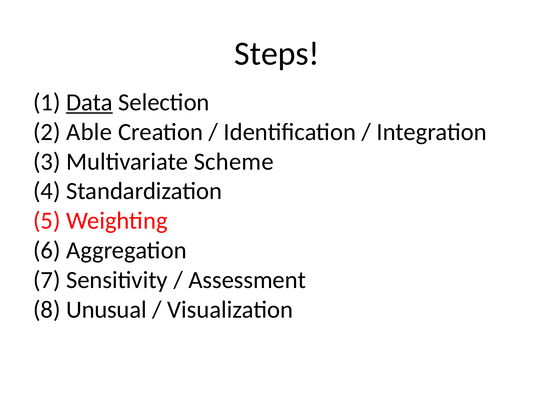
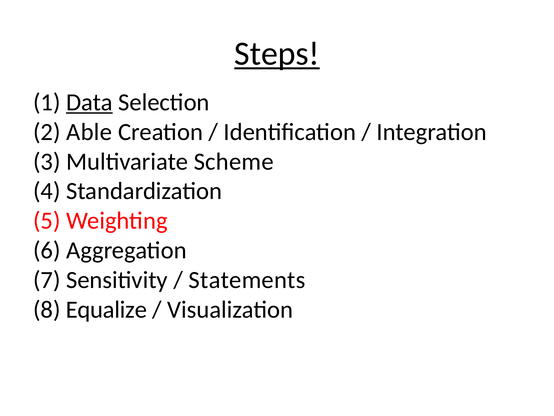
Steps underline: none -> present
Assessment: Assessment -> Statements
Unusual: Unusual -> Equalize
